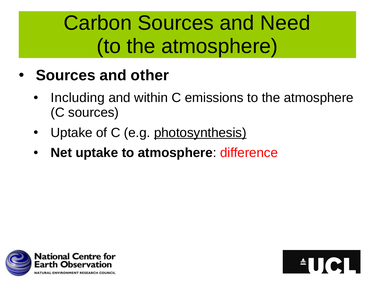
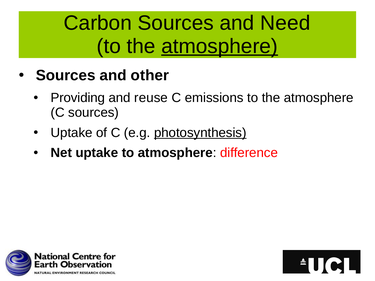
atmosphere at (220, 46) underline: none -> present
Including: Including -> Providing
within: within -> reuse
